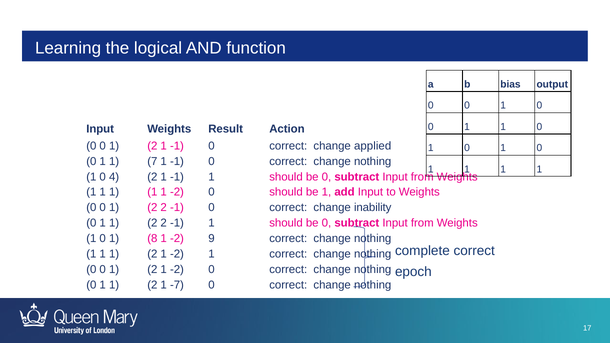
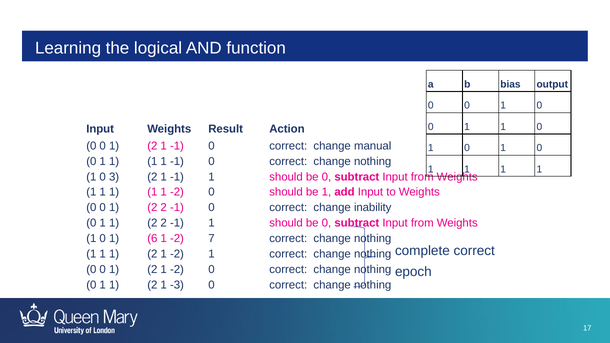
applied: applied -> manual
7 at (152, 161): 7 -> 1
4: 4 -> 3
8: 8 -> 6
9: 9 -> 7
-7: -7 -> -3
